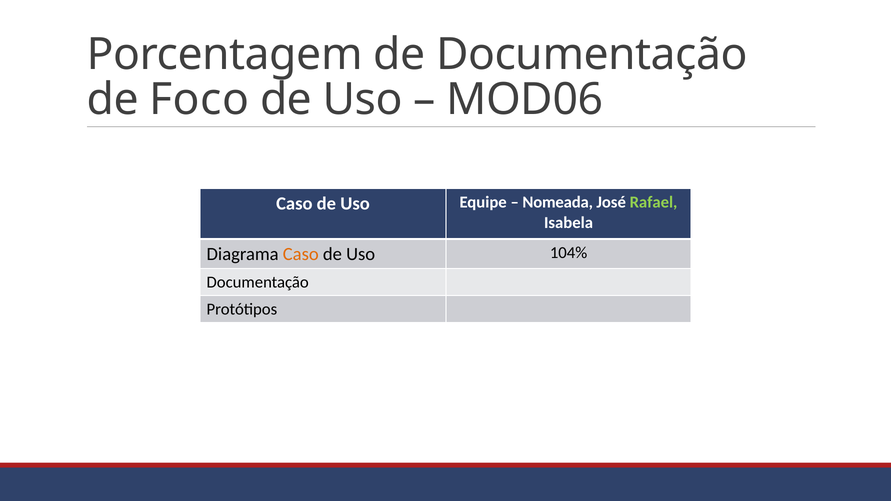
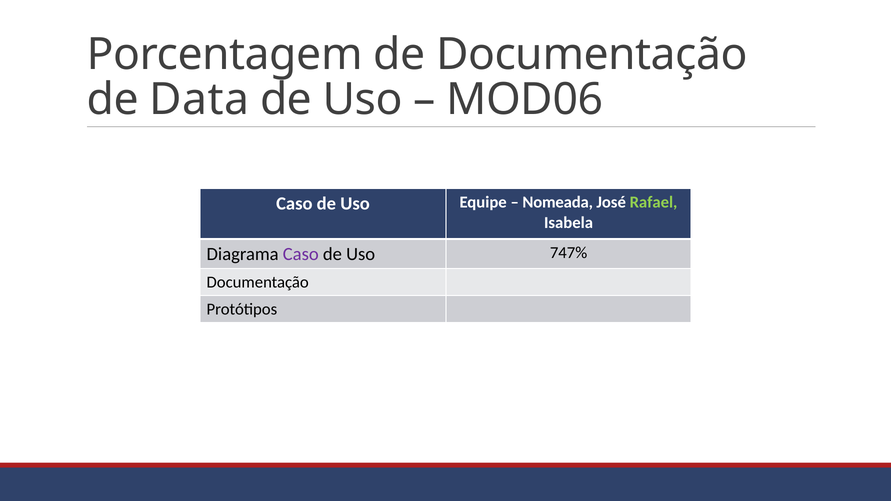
Foco: Foco -> Data
Caso at (301, 254) colour: orange -> purple
104%: 104% -> 747%
